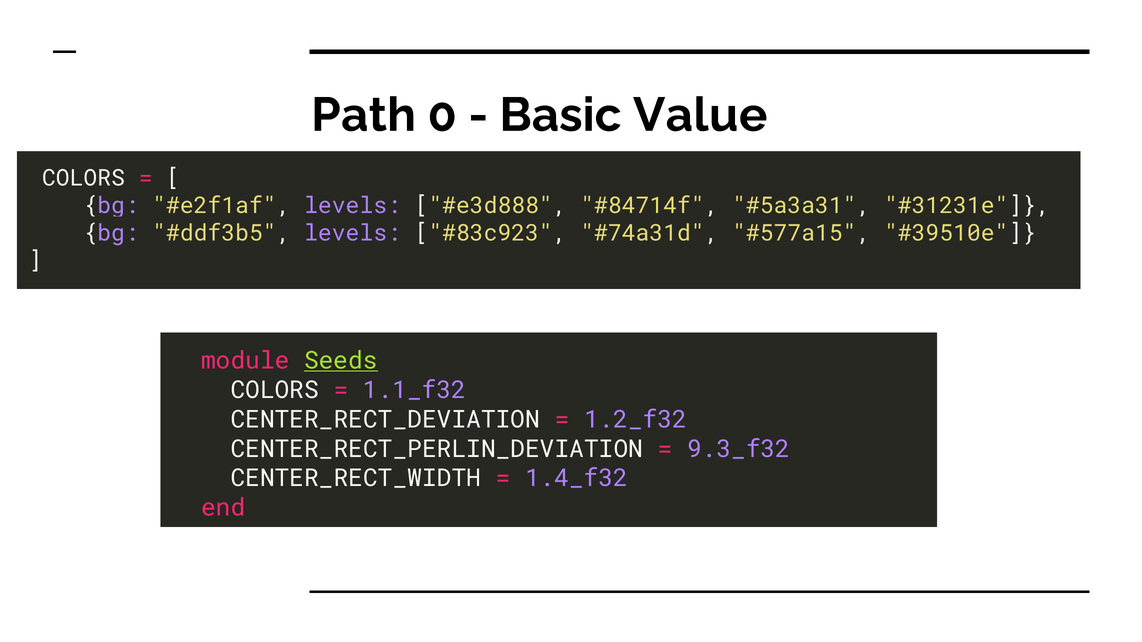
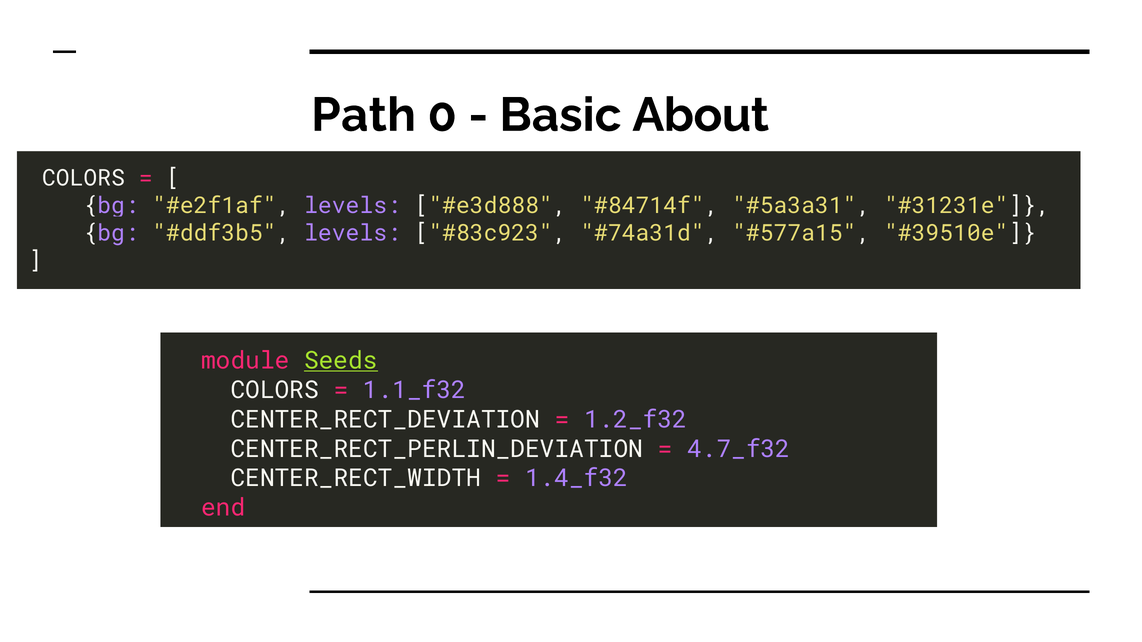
Value: Value -> About
9.3_f32: 9.3_f32 -> 4.7_f32
